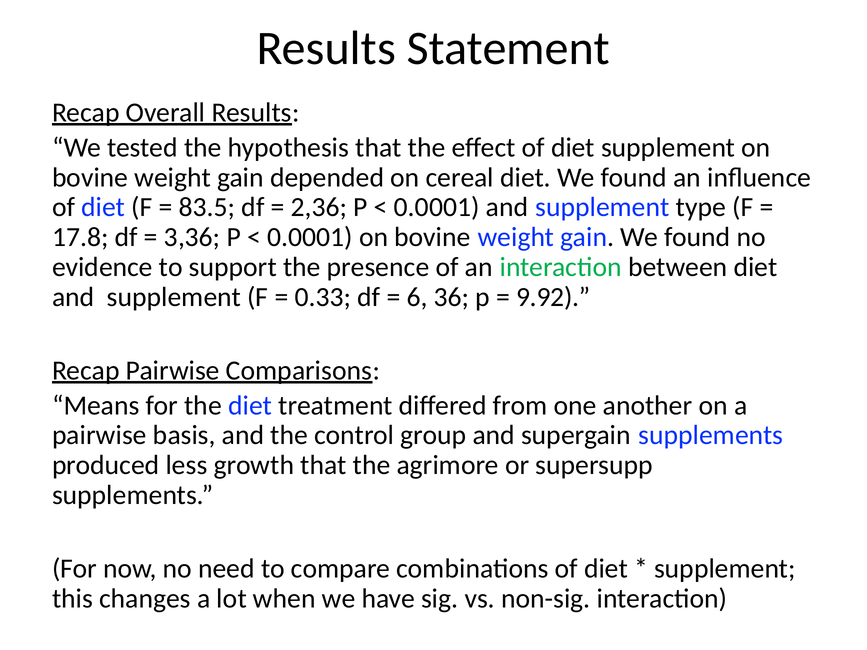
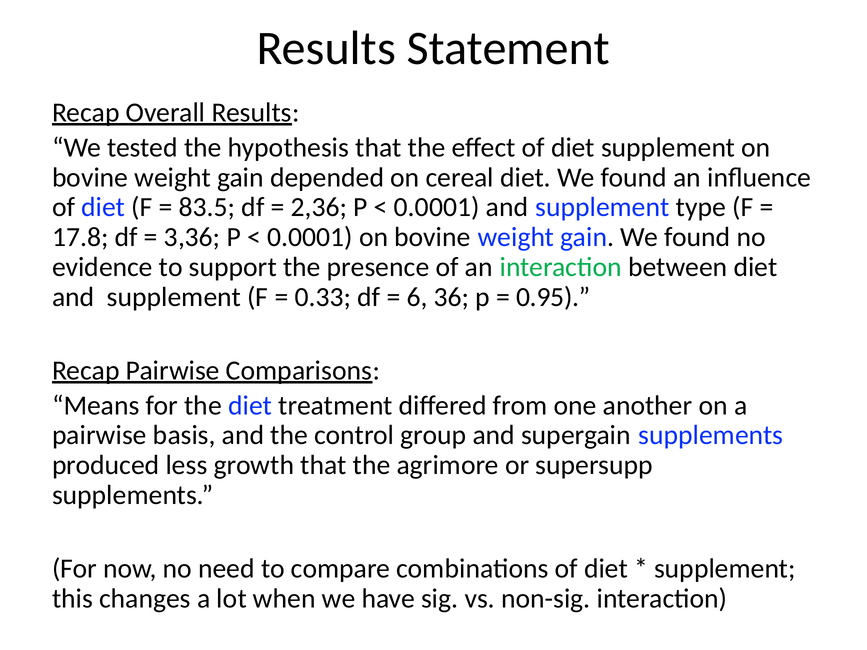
9.92: 9.92 -> 0.95
